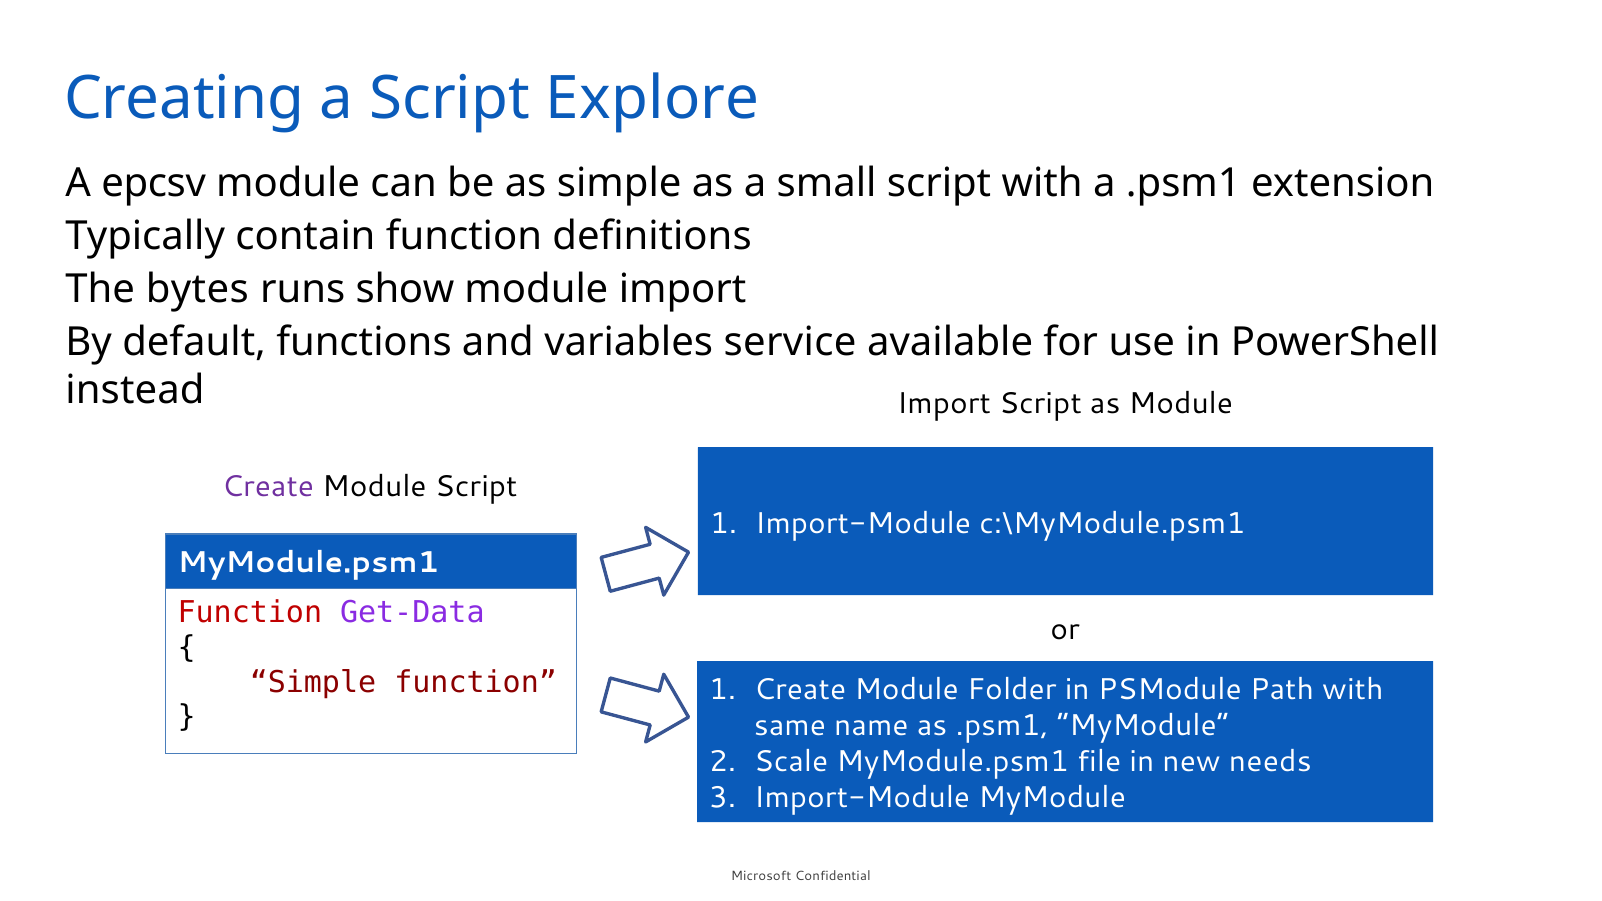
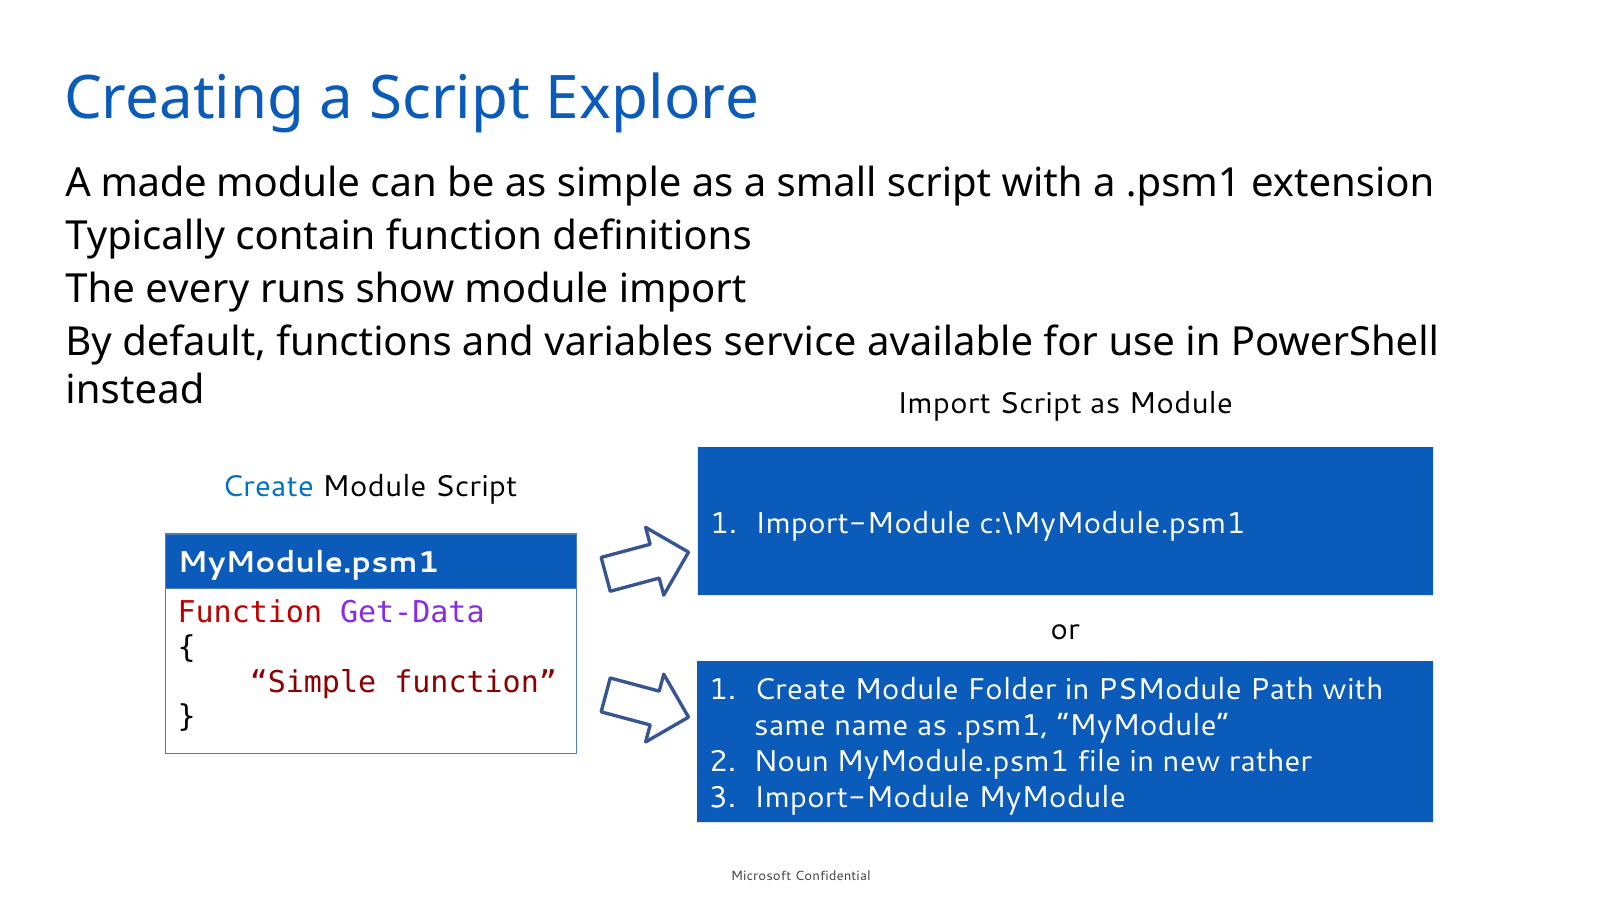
epcsv: epcsv -> made
bytes: bytes -> every
Create at (268, 487) colour: purple -> blue
Scale: Scale -> Noun
needs: needs -> rather
